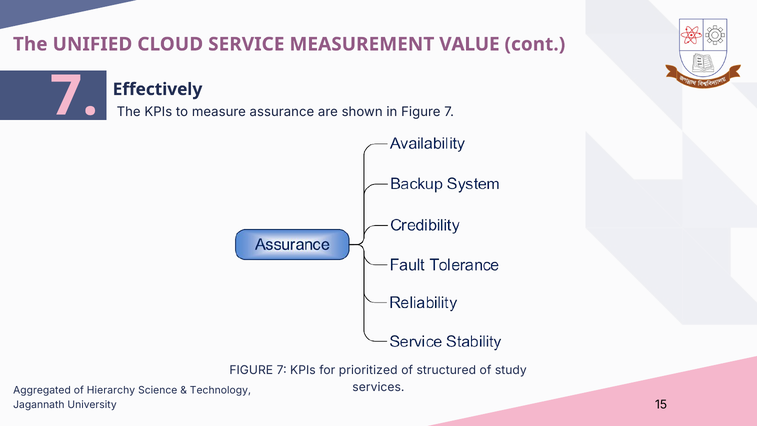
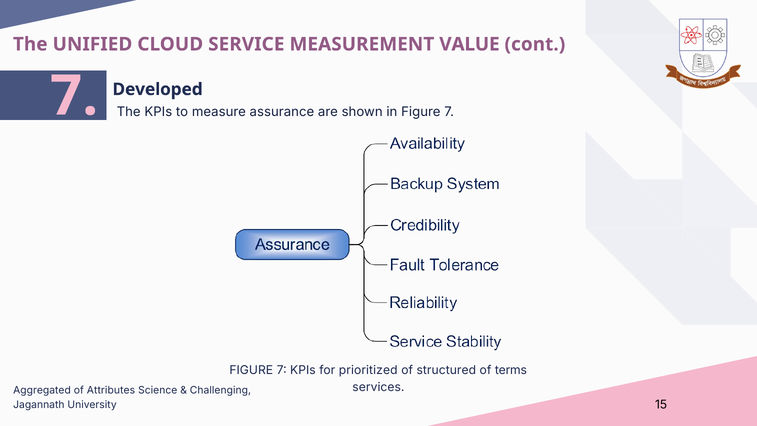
Effectively: Effectively -> Developed
study: study -> terms
Hierarchy: Hierarchy -> Attributes
Technology: Technology -> Challenging
